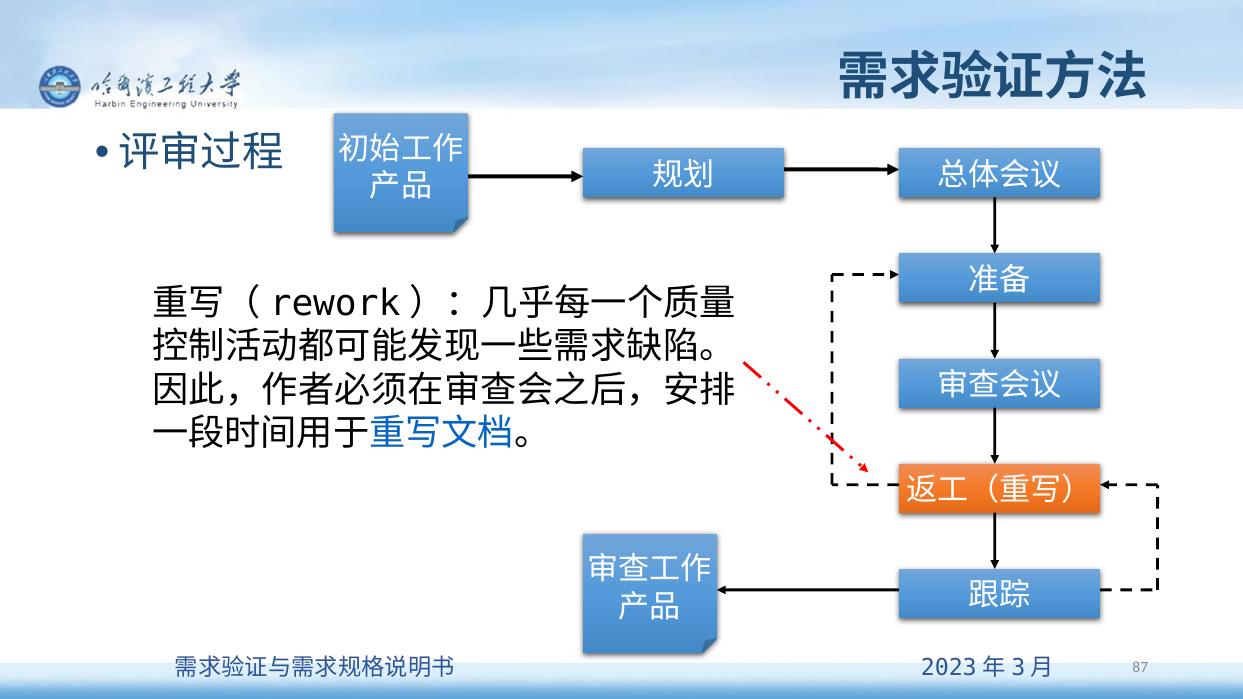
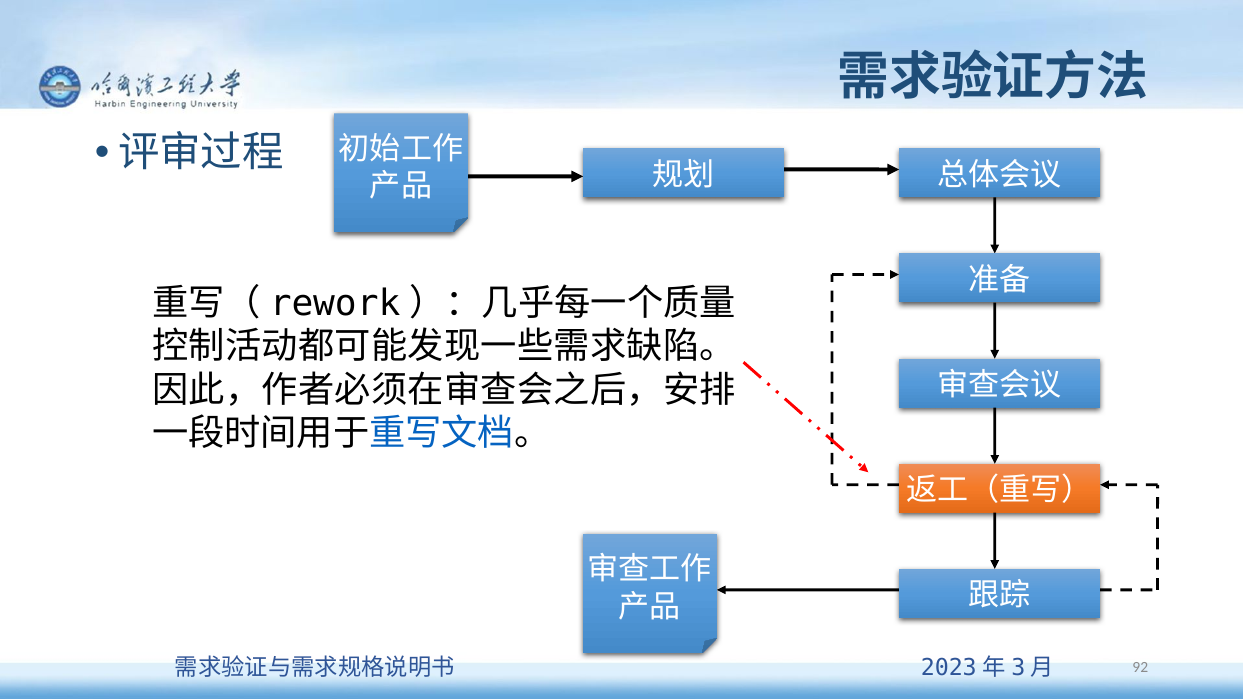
87: 87 -> 92
